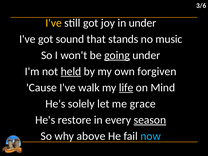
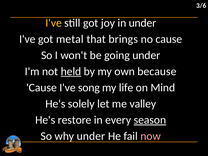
sound: sound -> metal
stands: stands -> brings
no music: music -> cause
going underline: present -> none
forgiven: forgiven -> because
walk: walk -> song
life underline: present -> none
grace: grace -> valley
why above: above -> under
now colour: light blue -> pink
